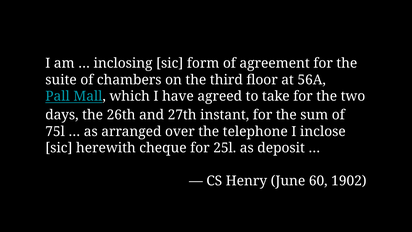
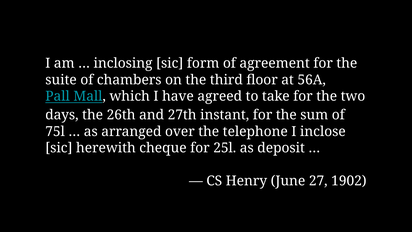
60: 60 -> 27
